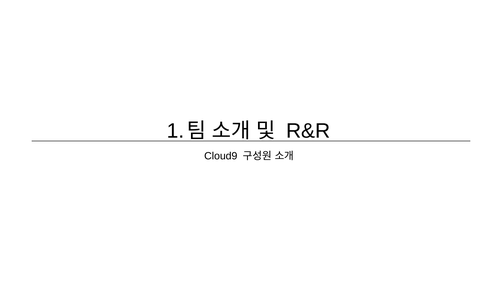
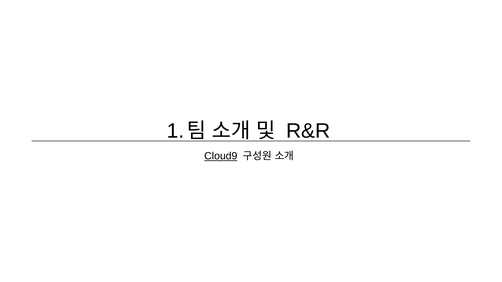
Cloud9 underline: none -> present
